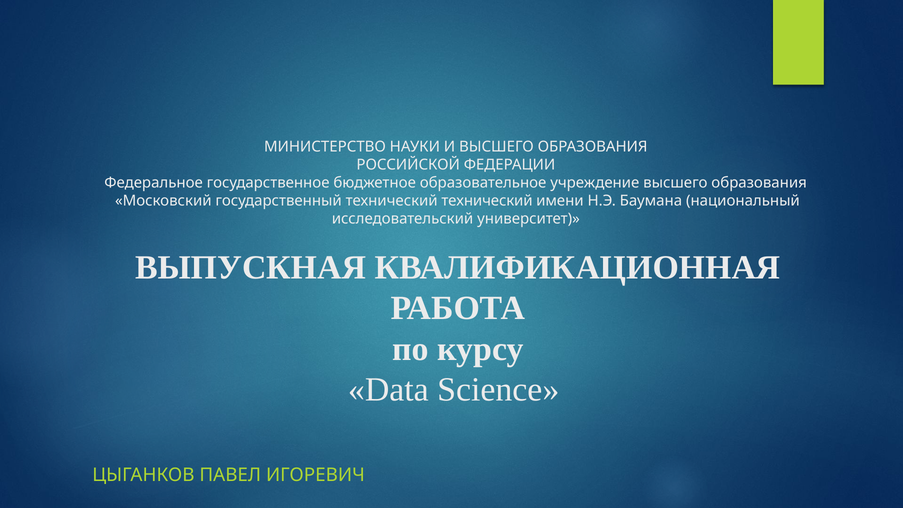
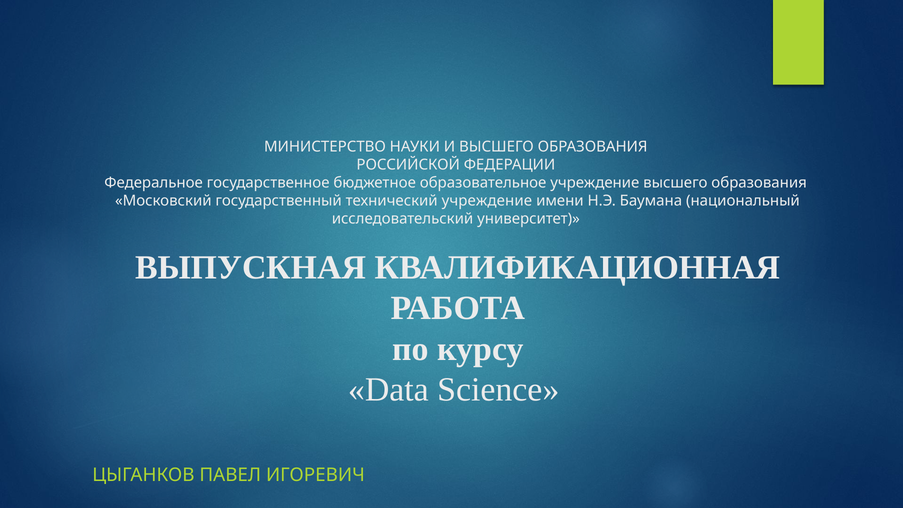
технический технический: технический -> учреждение
